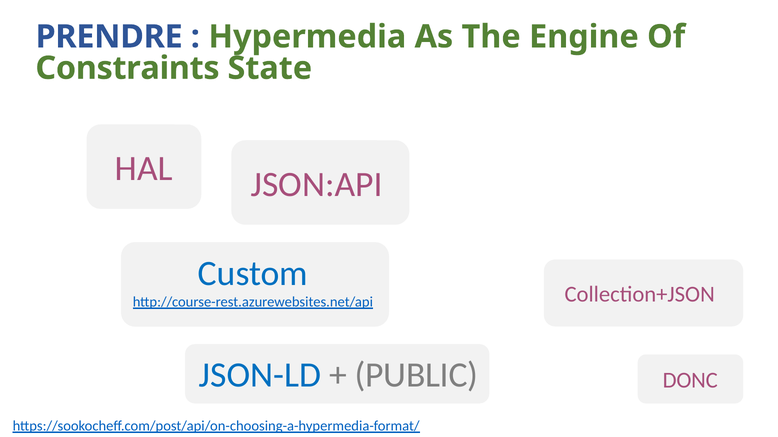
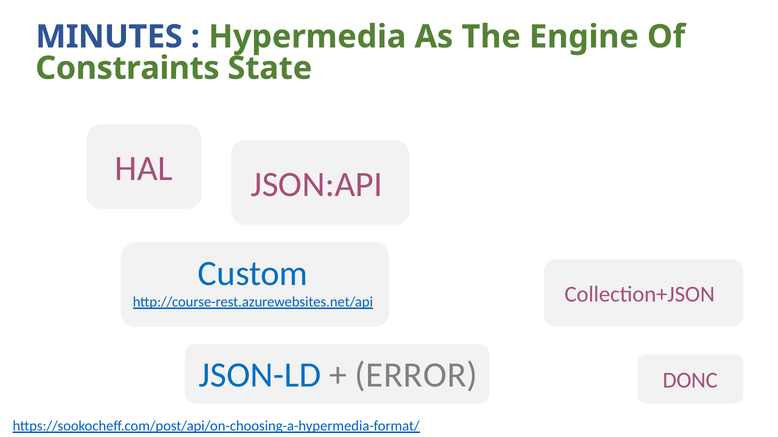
PRENDRE: PRENDRE -> MINUTES
PUBLIC: PUBLIC -> ERROR
